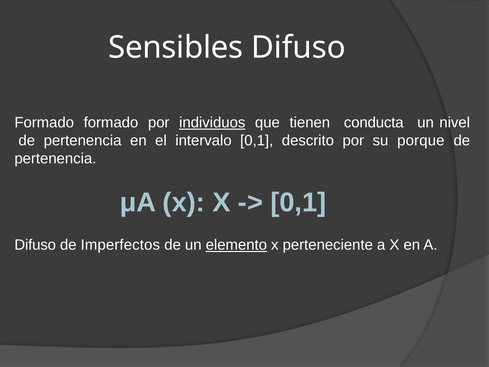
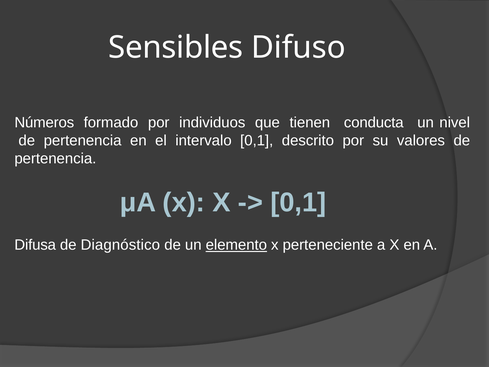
Formado at (44, 123): Formado -> Números
individuos underline: present -> none
porque: porque -> valores
Difuso at (35, 245): Difuso -> Difusa
Imperfectos: Imperfectos -> Diagnóstico
